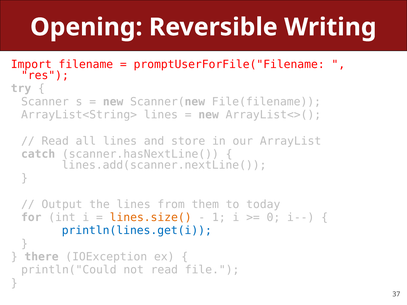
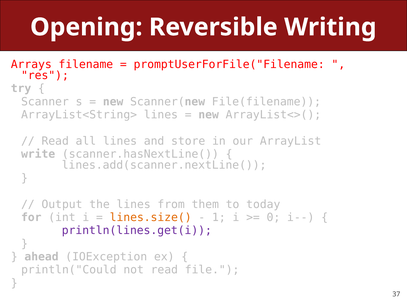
Import: Import -> Arrays
catch: catch -> write
println(lines.get(i colour: blue -> purple
there: there -> ahead
